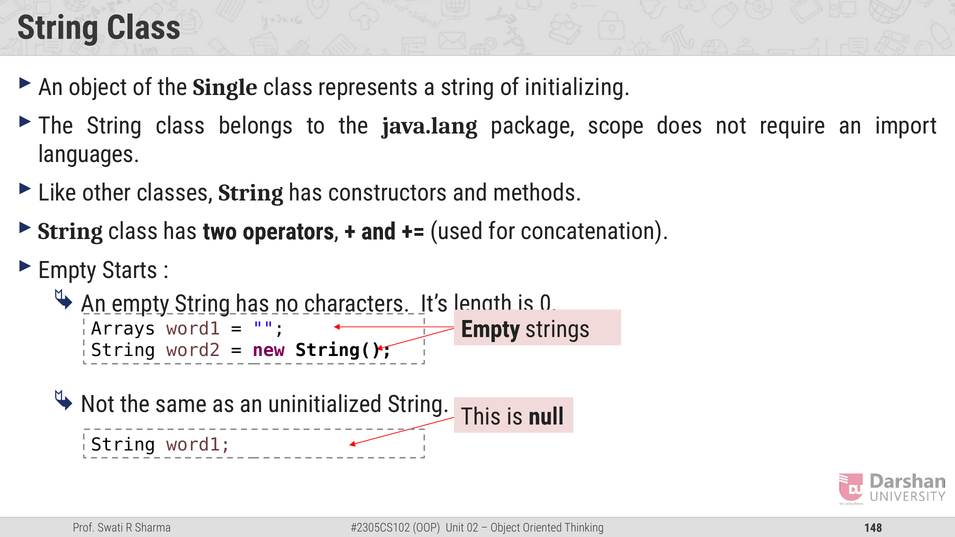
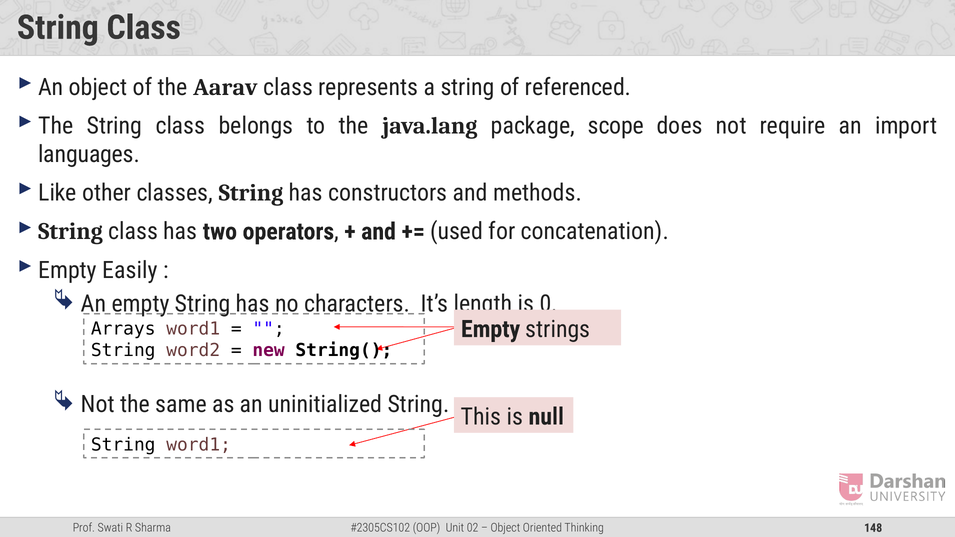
Single: Single -> Aarav
initializing: initializing -> referenced
Starts: Starts -> Easily
